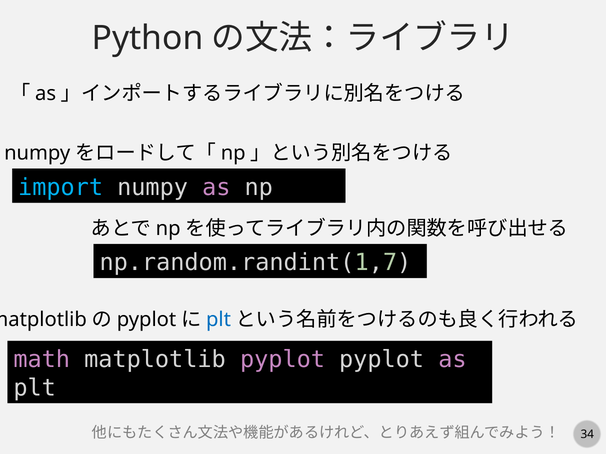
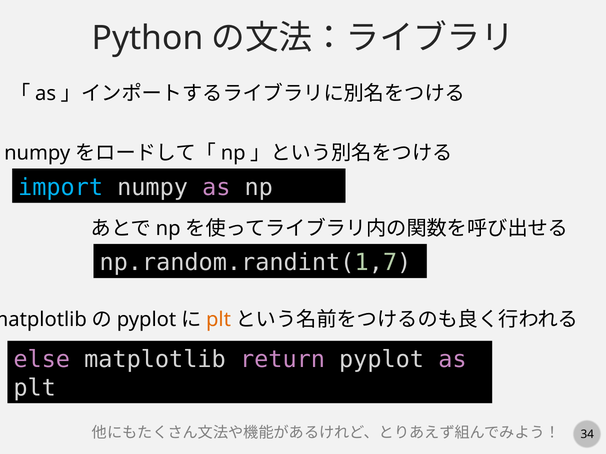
plt at (219, 320) colour: blue -> orange
math: math -> else
matplotlib pyplot: pyplot -> return
